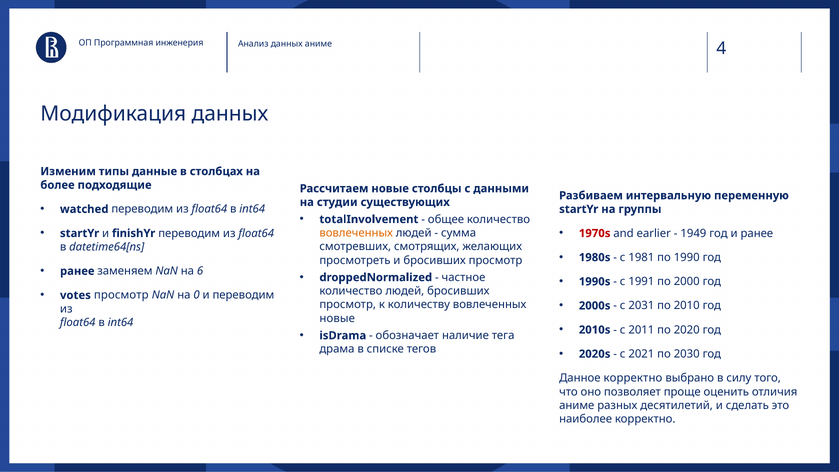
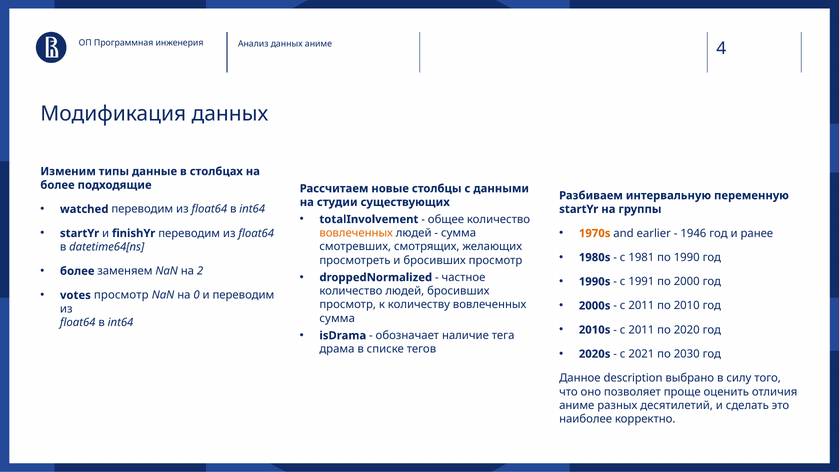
1970s colour: red -> orange
1949: 1949 -> 1946
ранее at (77, 271): ранее -> более
6: 6 -> 2
2031 at (641, 306): 2031 -> 2011
новые at (337, 318): новые -> сумма
Данное корректно: корректно -> description
